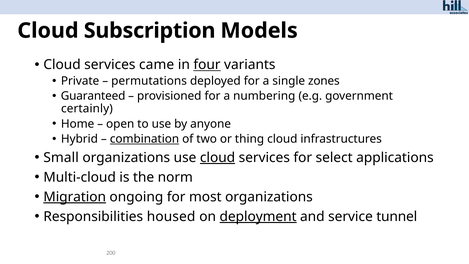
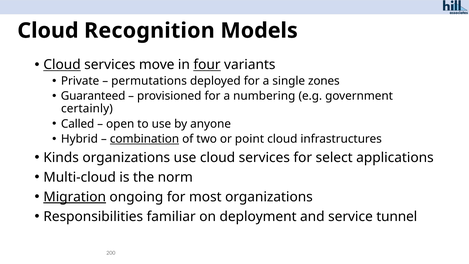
Subscription: Subscription -> Recognition
Cloud at (62, 65) underline: none -> present
came: came -> move
Home: Home -> Called
thing: thing -> point
Small: Small -> Kinds
cloud at (218, 157) underline: present -> none
housed: housed -> familiar
deployment underline: present -> none
